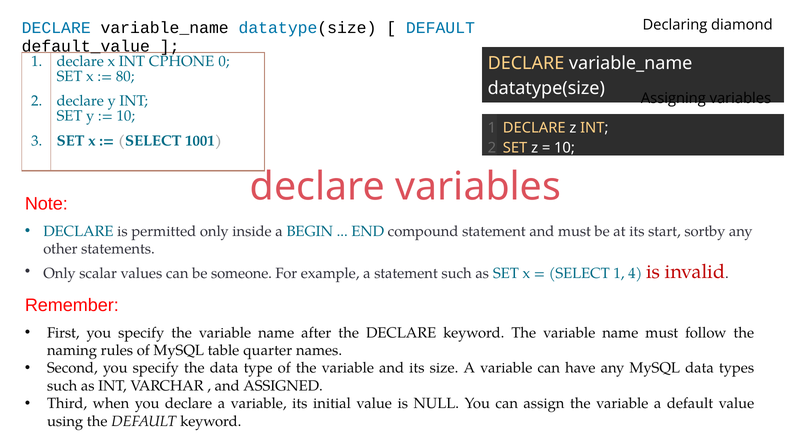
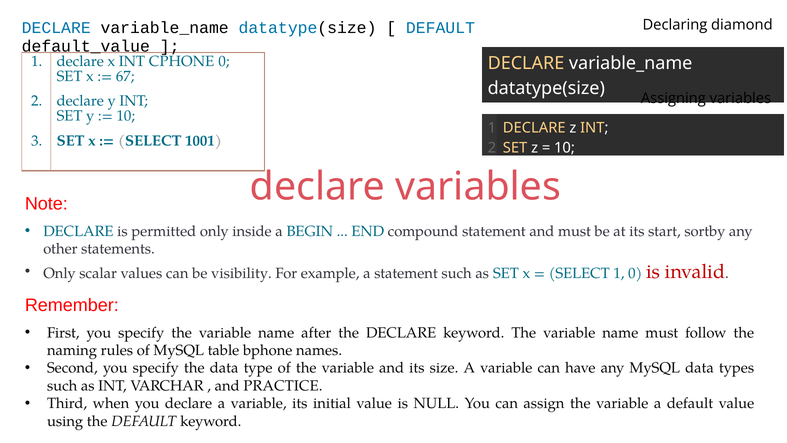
80: 80 -> 67
someone: someone -> visibility
1 4: 4 -> 0
quarter: quarter -> bphone
ASSIGNED: ASSIGNED -> PRACTICE
